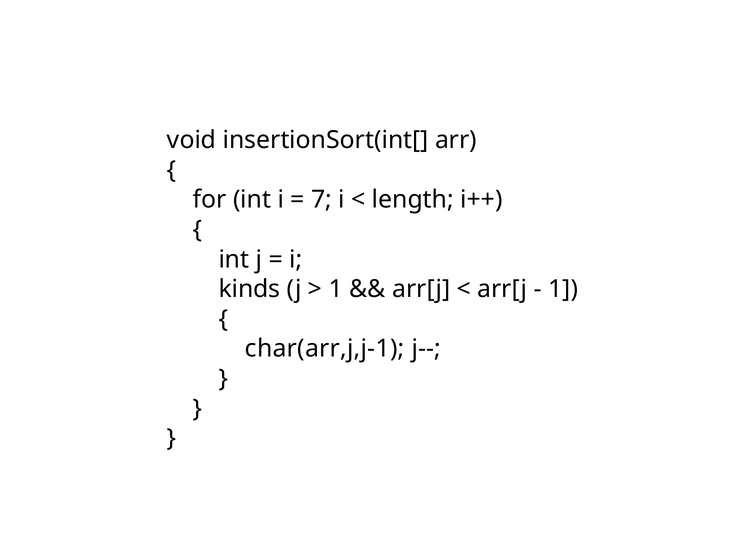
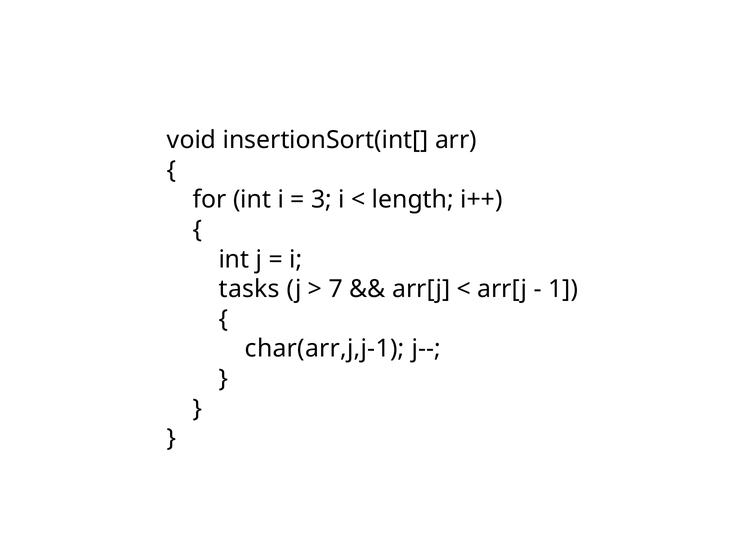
7: 7 -> 3
kinds: kinds -> tasks
1 at (336, 289): 1 -> 7
